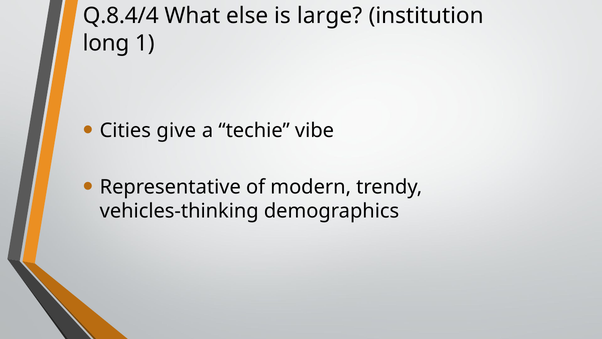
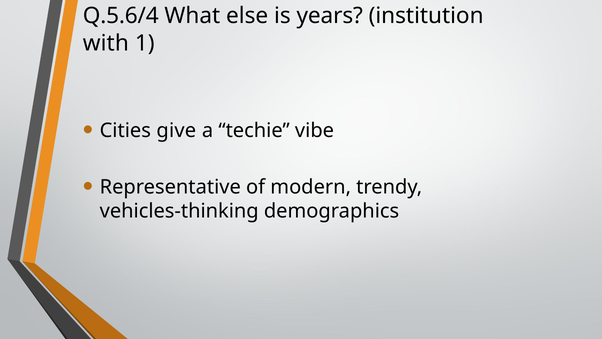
Q.8.4/4: Q.8.4/4 -> Q.5.6/4
large: large -> years
long: long -> with
